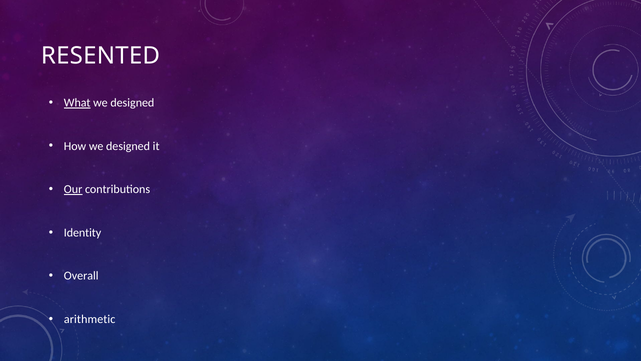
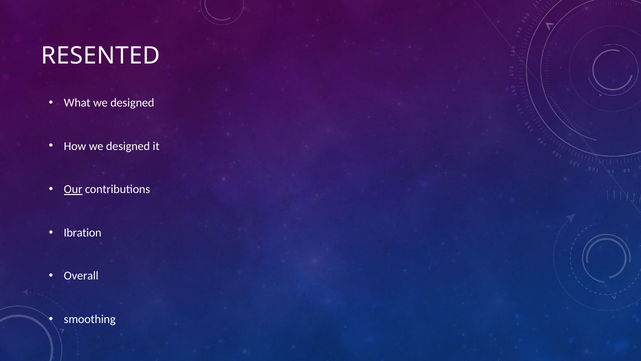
What underline: present -> none
Identity: Identity -> Ibration
arithmetic: arithmetic -> smoothing
